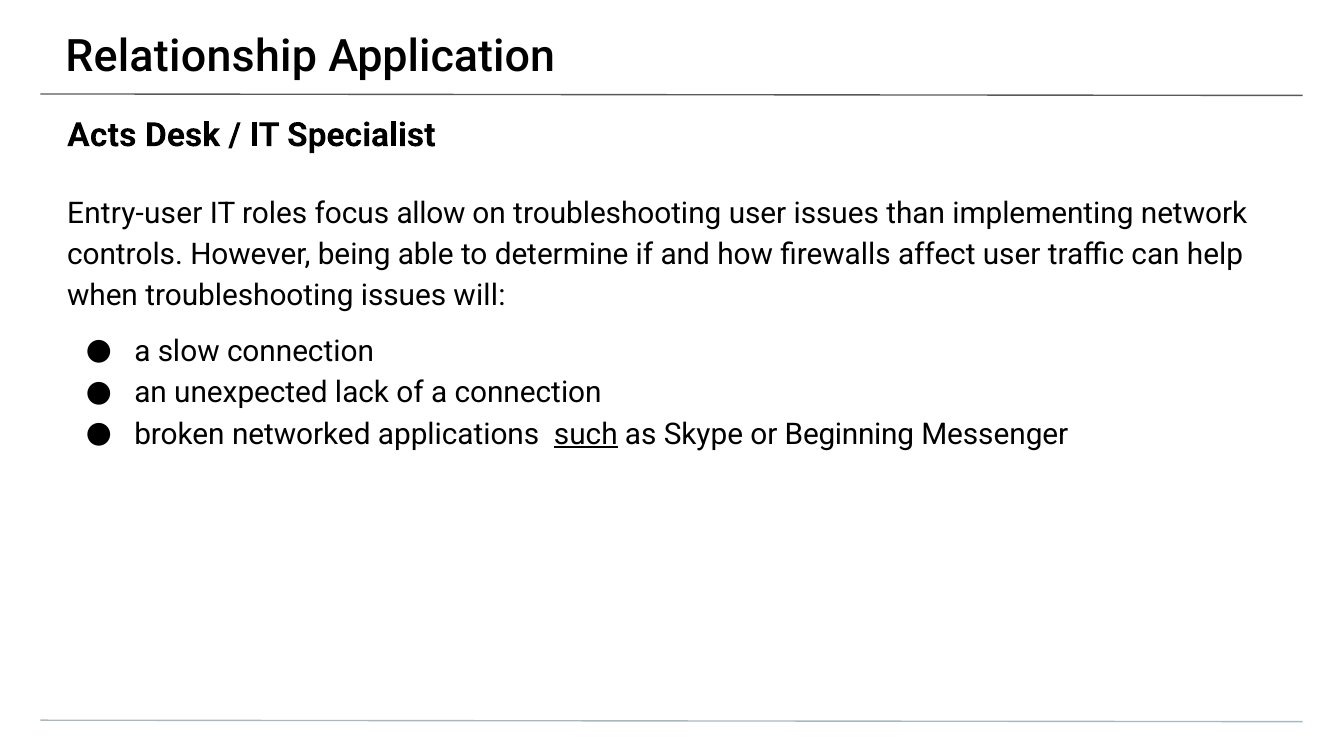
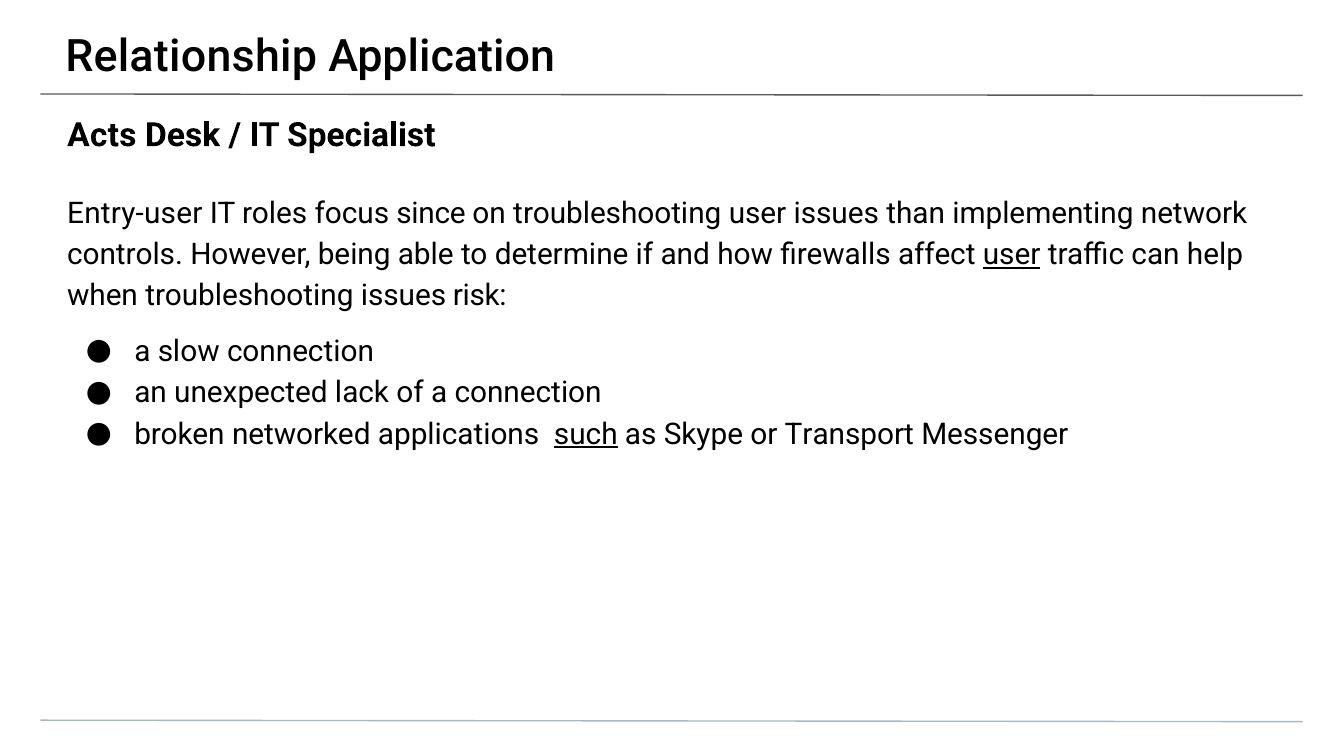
allow: allow -> since
user at (1012, 255) underline: none -> present
will: will -> risk
Beginning: Beginning -> Transport
